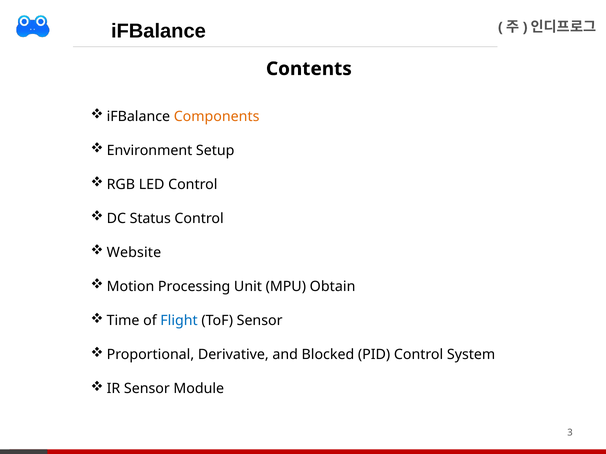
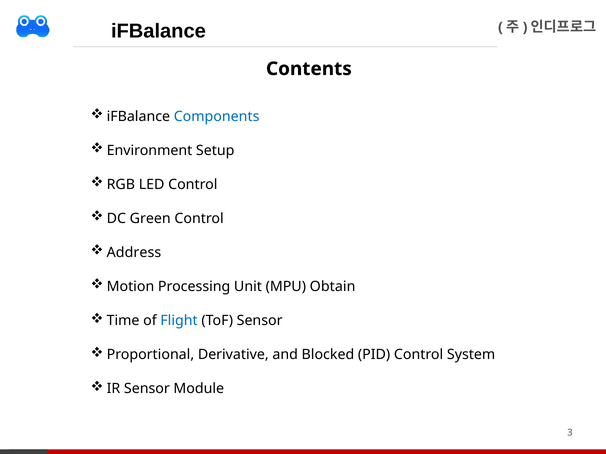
Components colour: orange -> blue
Status: Status -> Green
Website: Website -> Address
